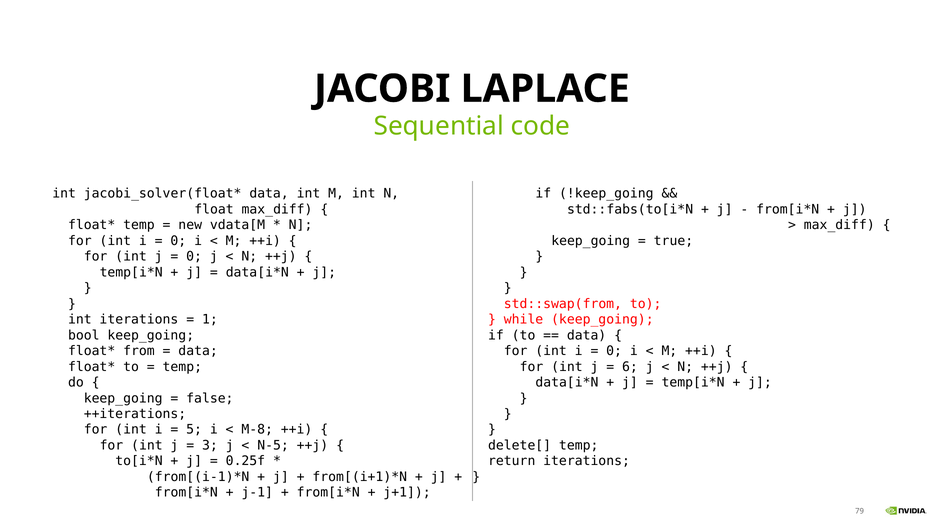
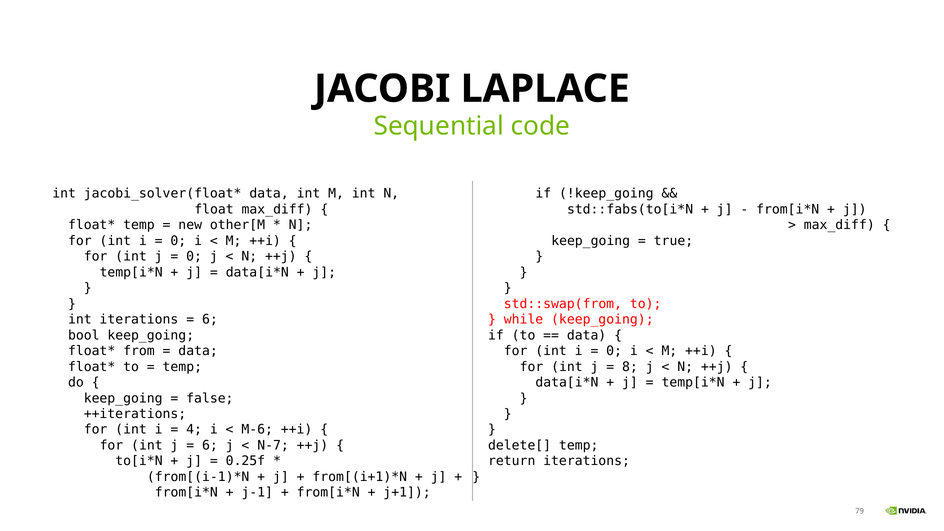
vdata[M: vdata[M -> other[M
1 at (210, 320): 1 -> 6
6: 6 -> 8
5: 5 -> 4
M-8: M-8 -> M-6
3 at (210, 445): 3 -> 6
N-5: N-5 -> N-7
